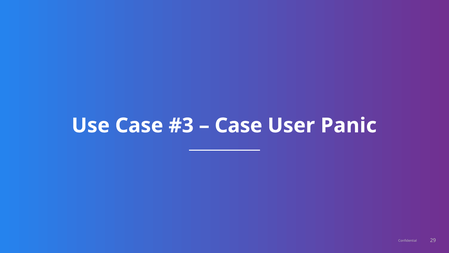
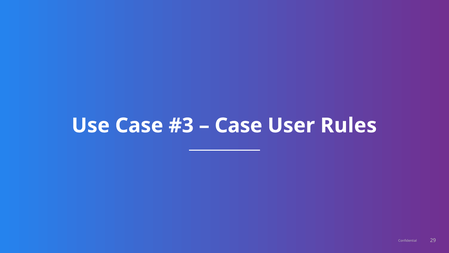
Panic: Panic -> Rules
